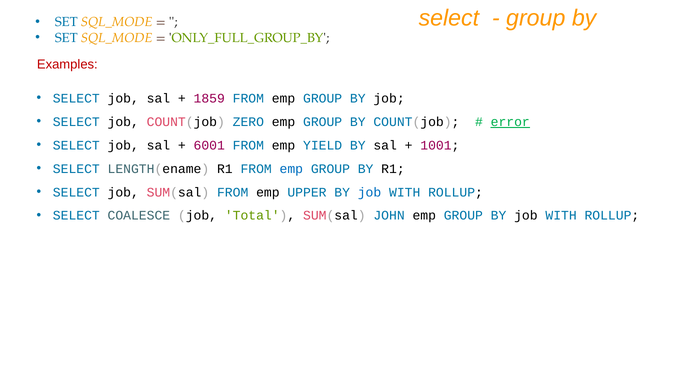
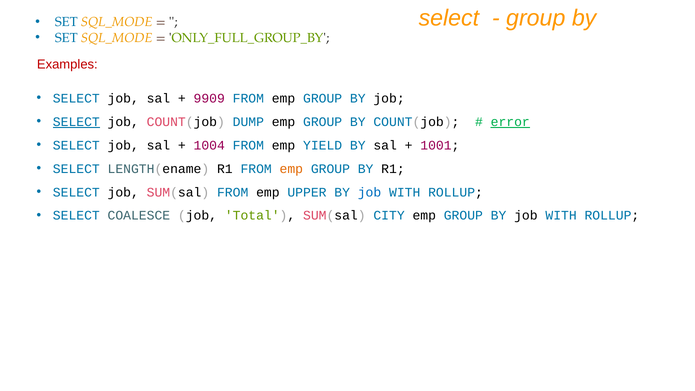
1859: 1859 -> 9909
SELECT at (76, 122) underline: none -> present
ZERO: ZERO -> DUMP
6001: 6001 -> 1004
emp at (291, 169) colour: blue -> orange
JOHN: JOHN -> CITY
